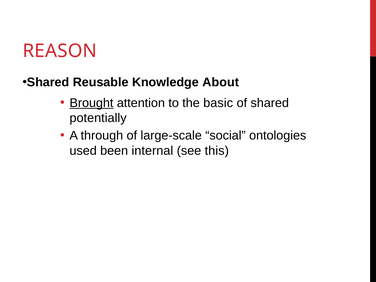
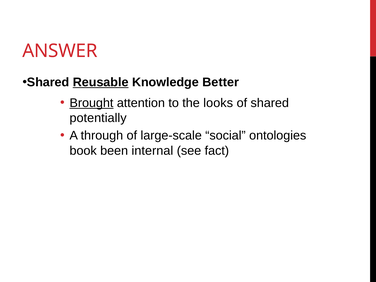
REASON: REASON -> ANSWER
Reusable underline: none -> present
About: About -> Better
basic: basic -> looks
used: used -> book
this: this -> fact
